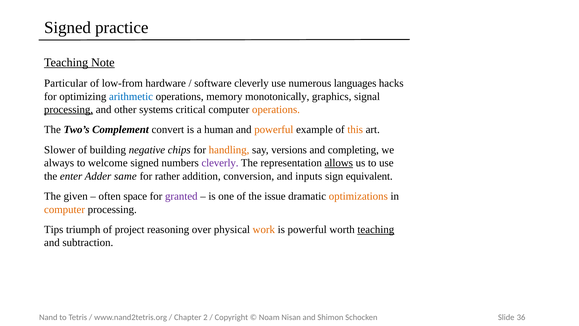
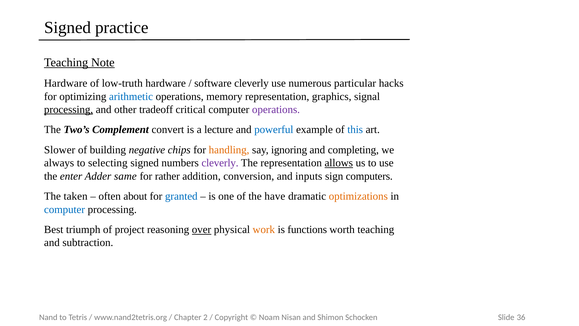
Particular at (66, 83): Particular -> Hardware
low-from: low-from -> low-truth
languages: languages -> particular
memory monotonically: monotonically -> representation
systems: systems -> tradeoff
operations at (276, 109) colour: orange -> purple
human: human -> lecture
powerful at (274, 130) colour: orange -> blue
this colour: orange -> blue
versions: versions -> ignoring
welcome: welcome -> selecting
equivalent: equivalent -> computers
given: given -> taken
space: space -> about
granted colour: purple -> blue
issue: issue -> have
computer at (65, 209) colour: orange -> blue
Tips: Tips -> Best
over underline: none -> present
is powerful: powerful -> functions
teaching at (376, 229) underline: present -> none
